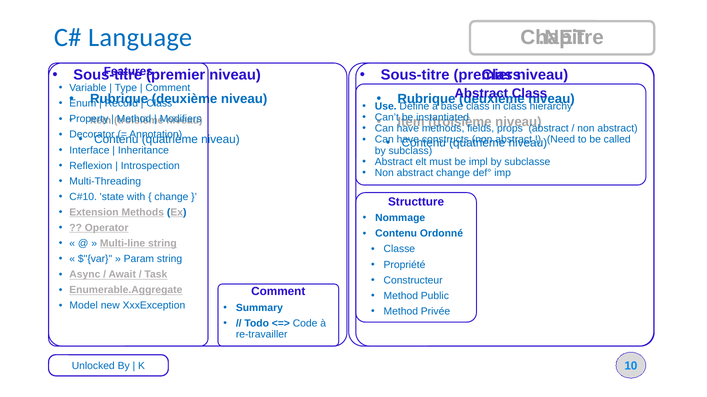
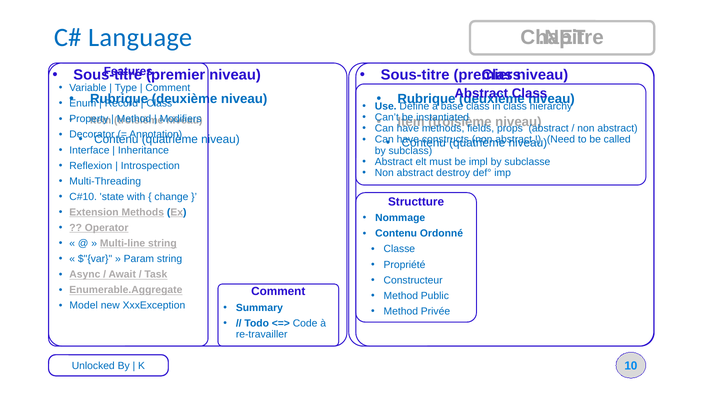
abstract change: change -> destroy
